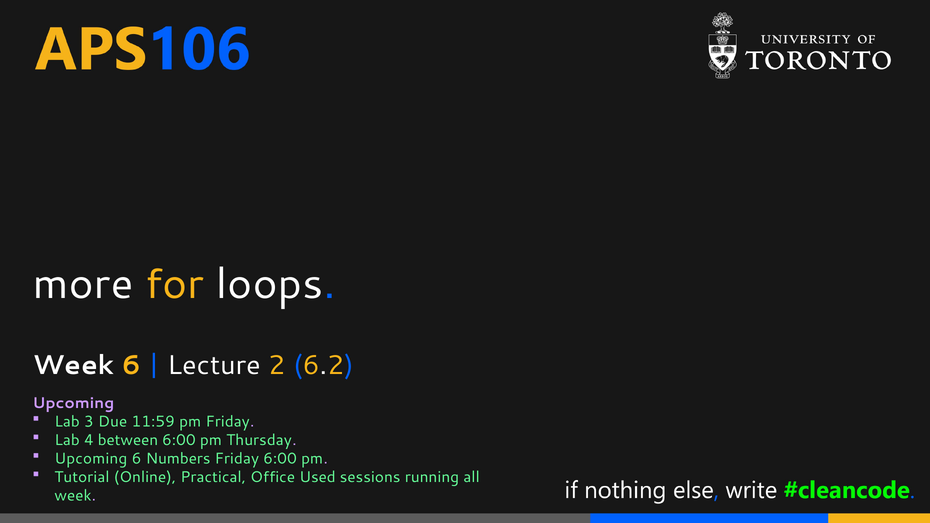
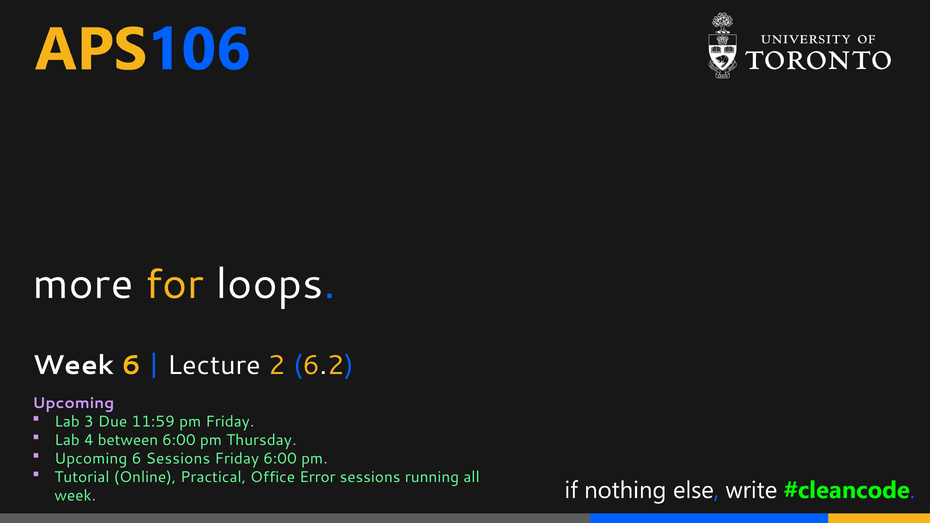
6 Numbers: Numbers -> Sessions
Used: Used -> Error
